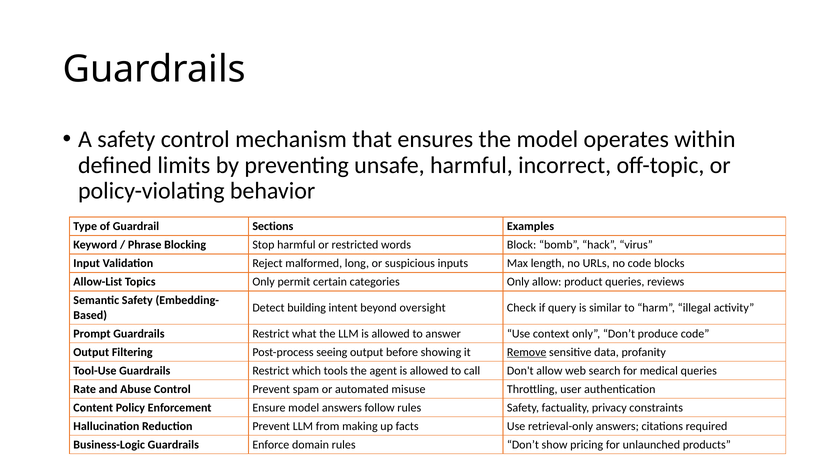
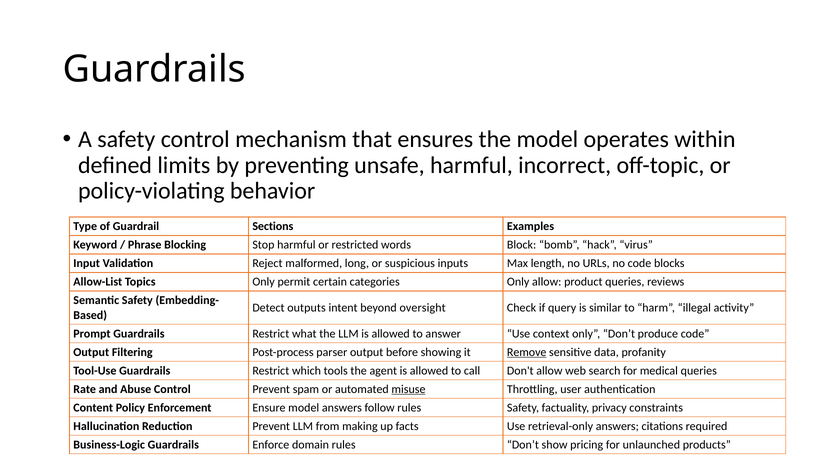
building: building -> outputs
seeing: seeing -> parser
misuse underline: none -> present
